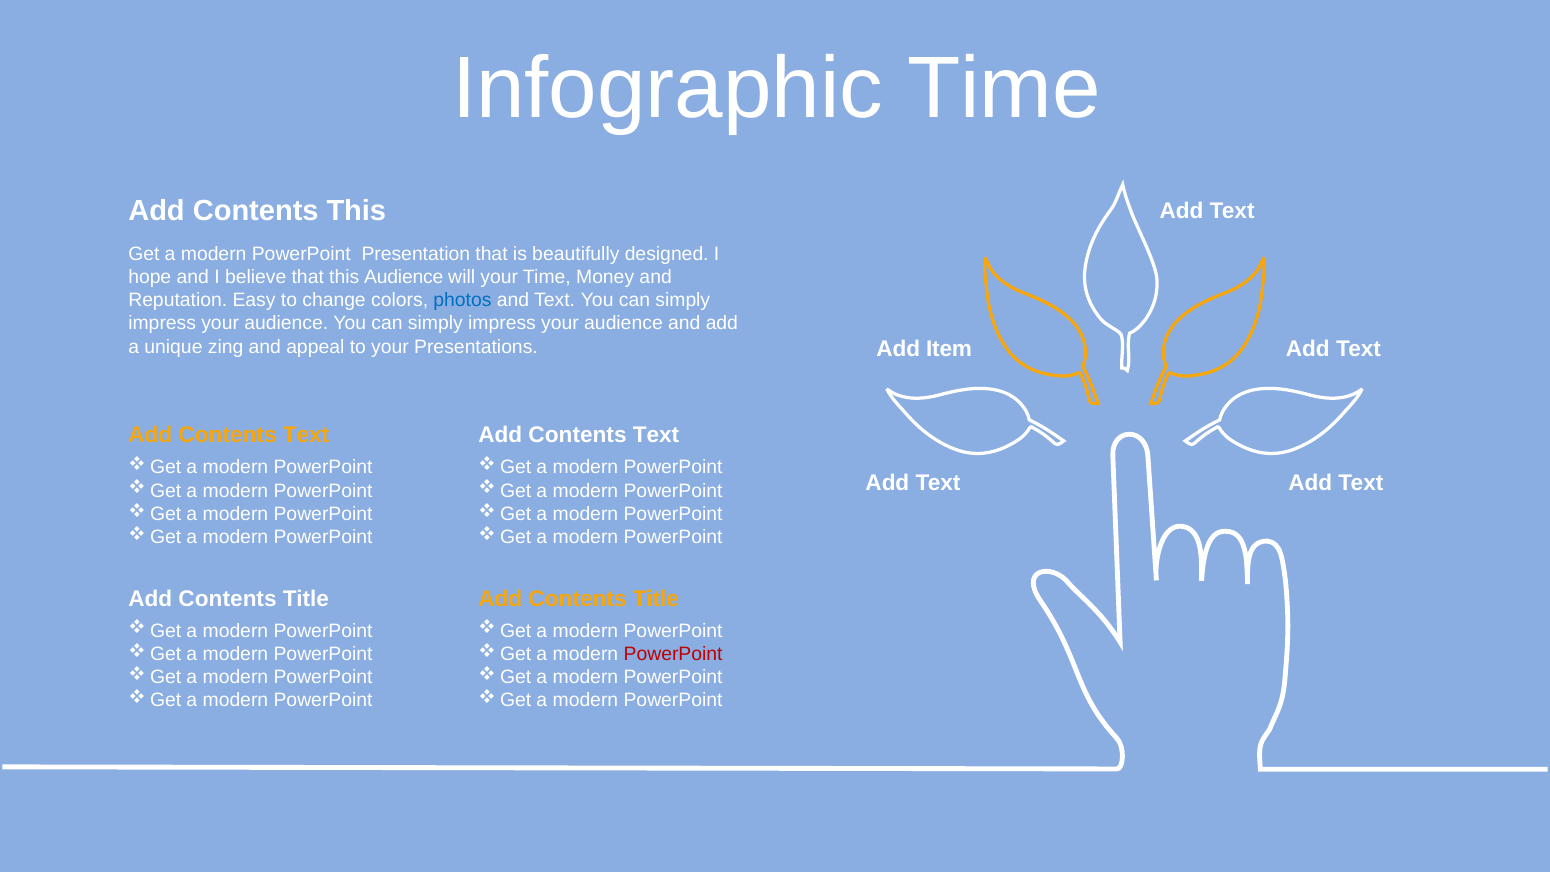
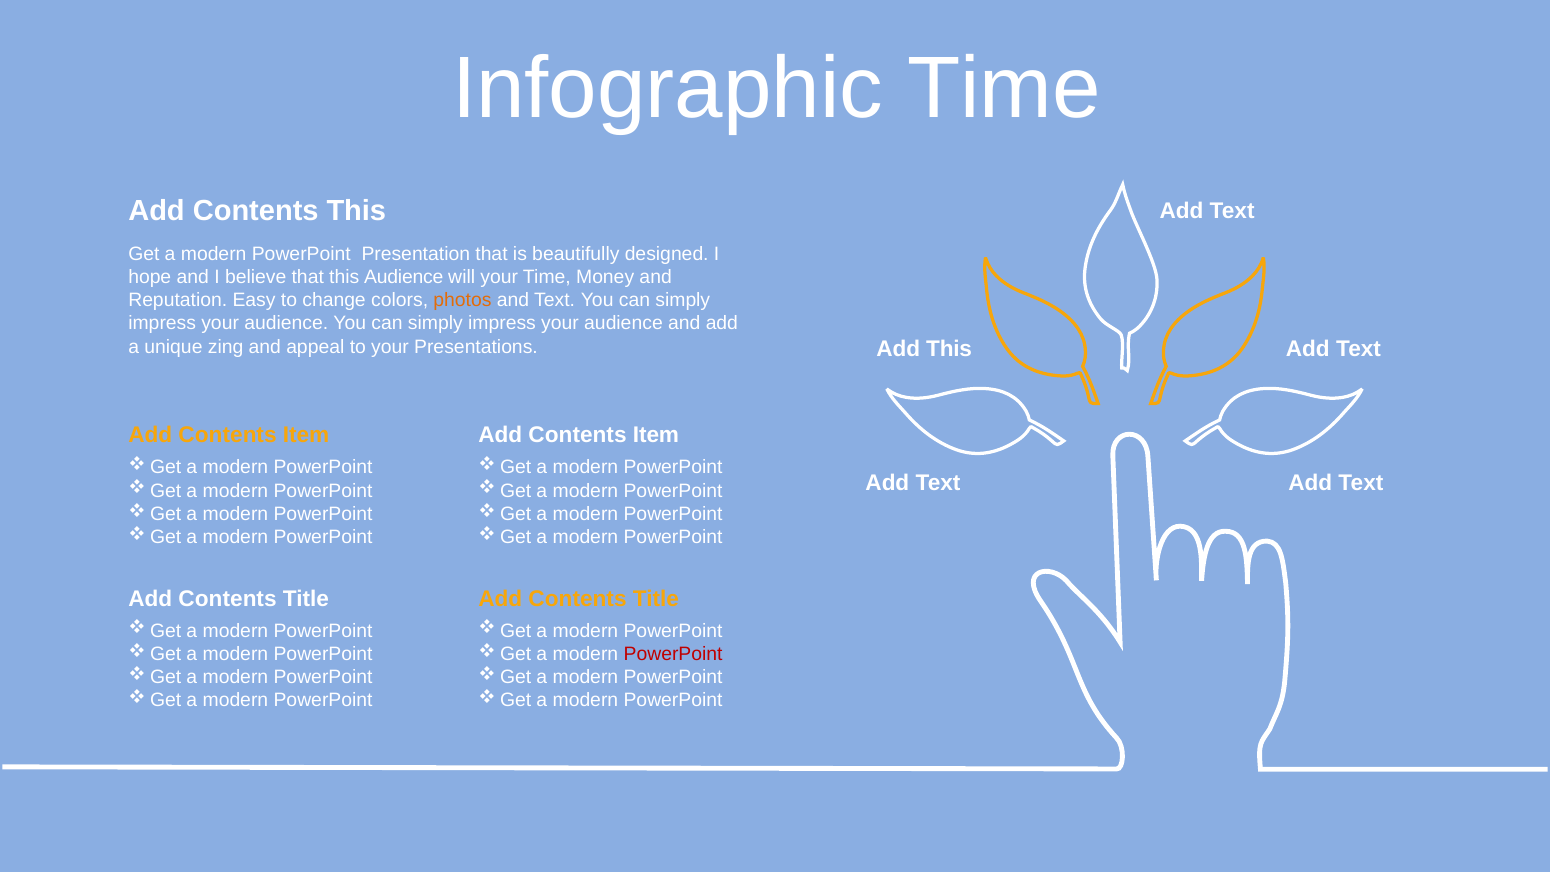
photos colour: blue -> orange
Add Item: Item -> This
Text at (306, 435): Text -> Item
Text at (656, 435): Text -> Item
